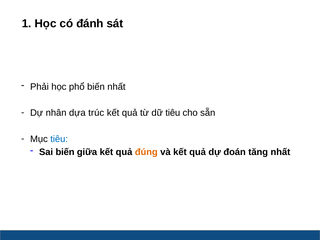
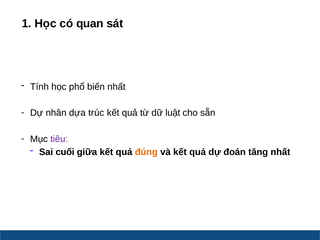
đánh: đánh -> quan
Phải: Phải -> Tính
dữ tiêu: tiêu -> luật
tiêu at (59, 139) colour: blue -> purple
Sai biến: biến -> cuối
